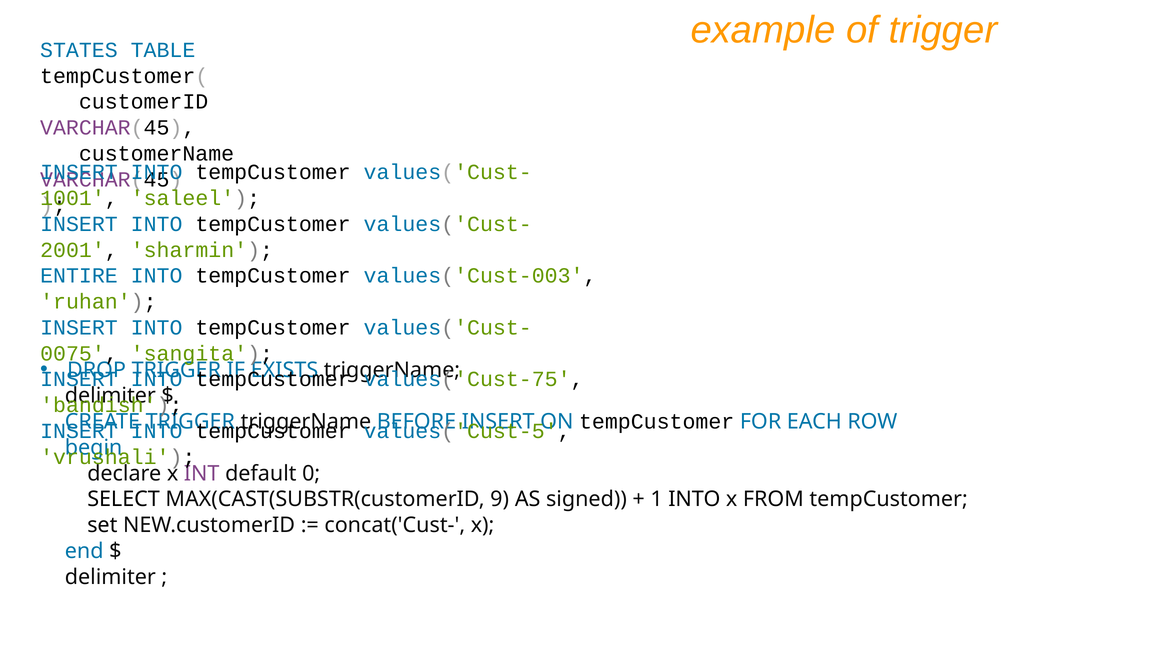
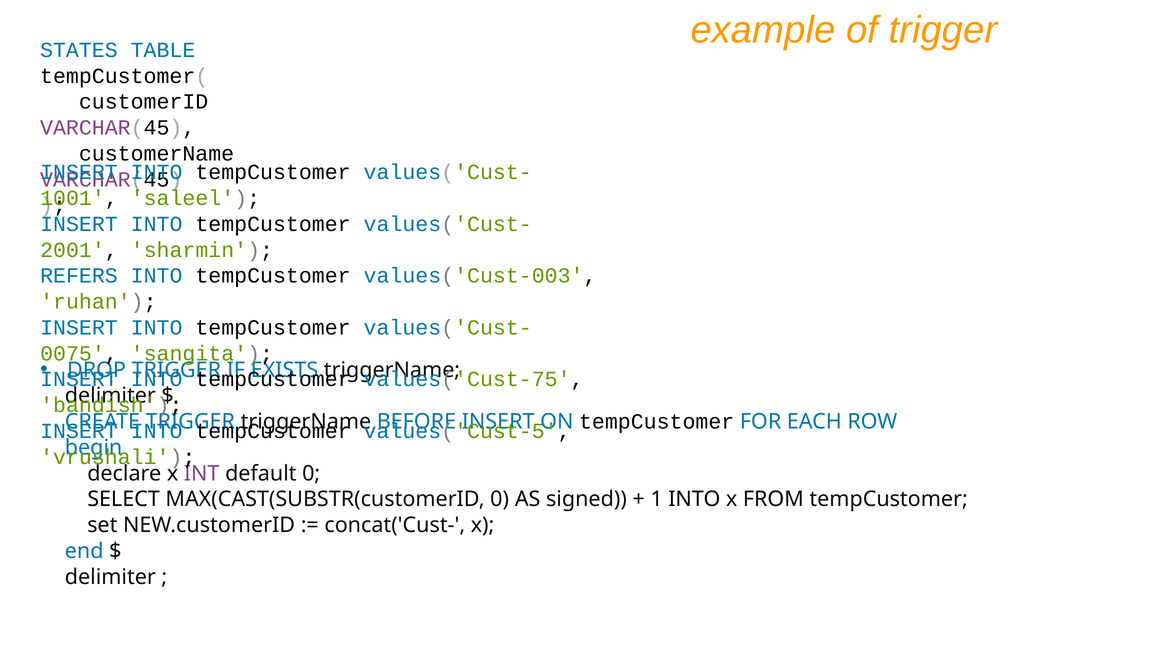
ENTIRE: ENTIRE -> REFERS
MAX(CAST(SUBSTR(customerID 9: 9 -> 0
